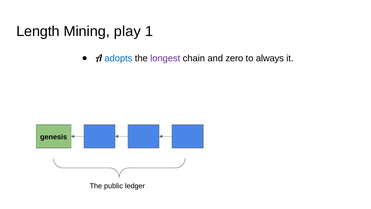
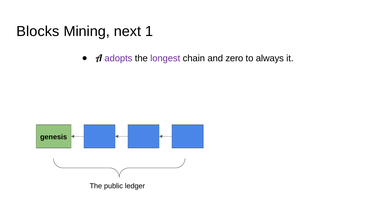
Length: Length -> Blocks
play: play -> next
adopts colour: blue -> purple
